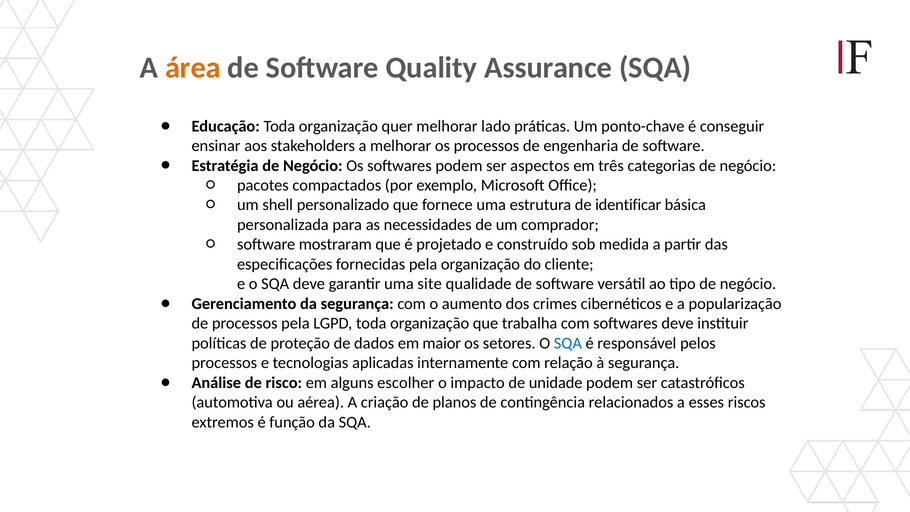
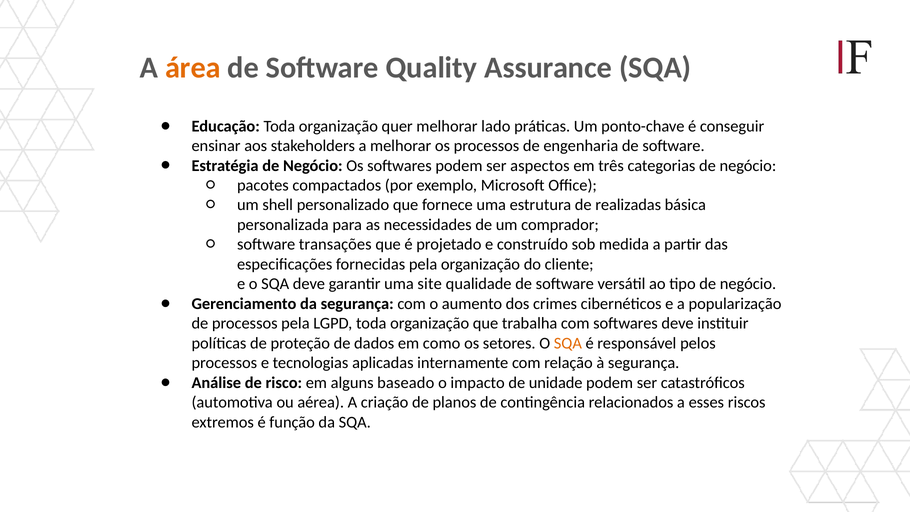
identificar: identificar -> realizadas
mostraram: mostraram -> transações
maior: maior -> como
SQA at (568, 343) colour: blue -> orange
escolher: escolher -> baseado
